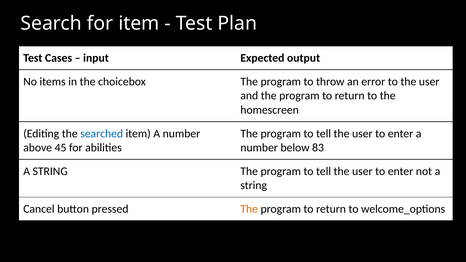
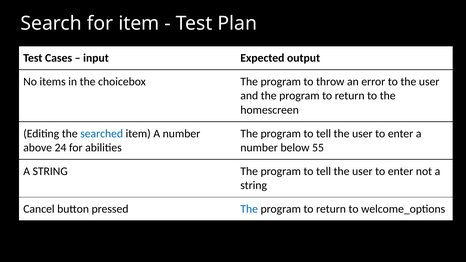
45: 45 -> 24
83: 83 -> 55
The at (249, 209) colour: orange -> blue
